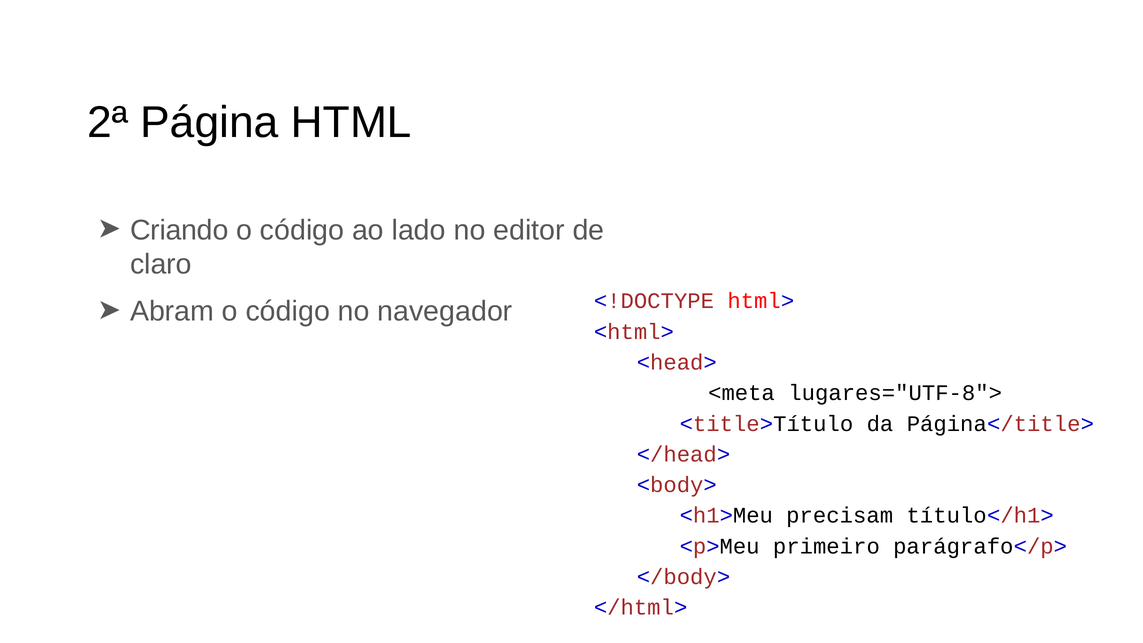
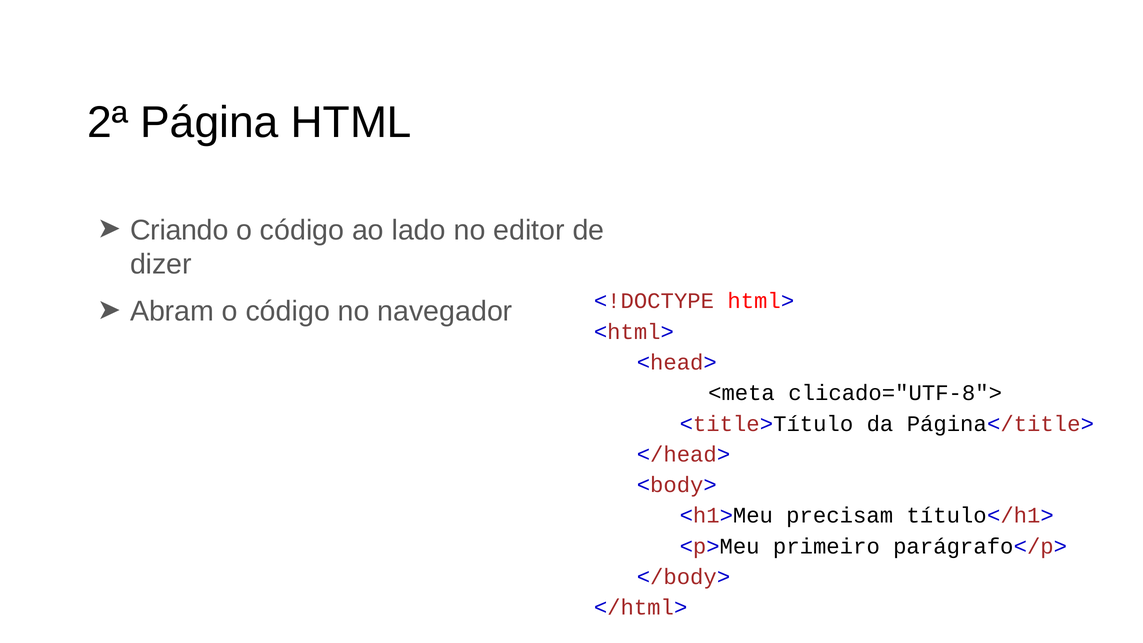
claro: claro -> dizer
lugares="UTF-8">: lugares="UTF-8"> -> clicado="UTF-8">
